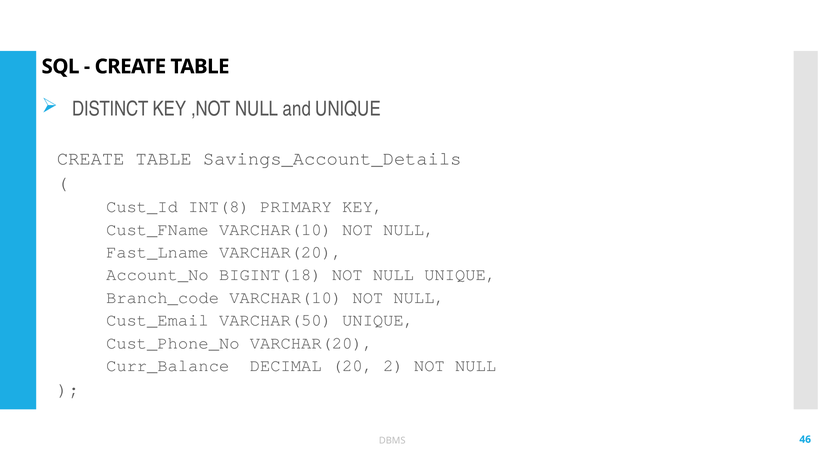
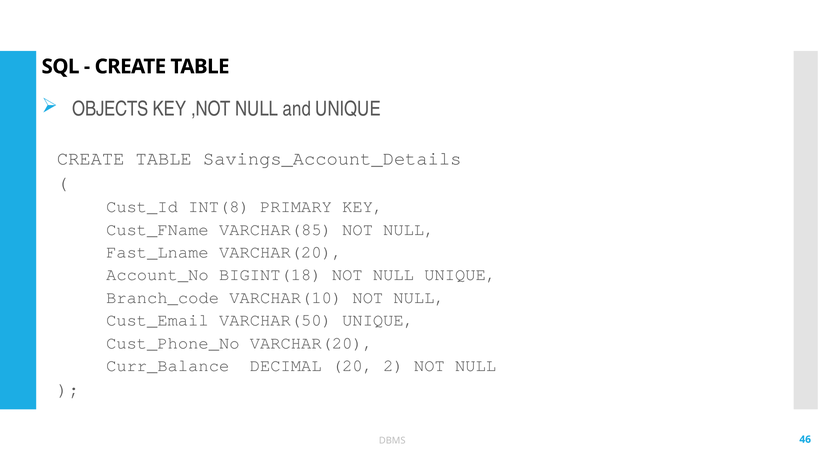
DISTINCT: DISTINCT -> OBJECTS
Cust_FName VARCHAR(10: VARCHAR(10 -> VARCHAR(85
